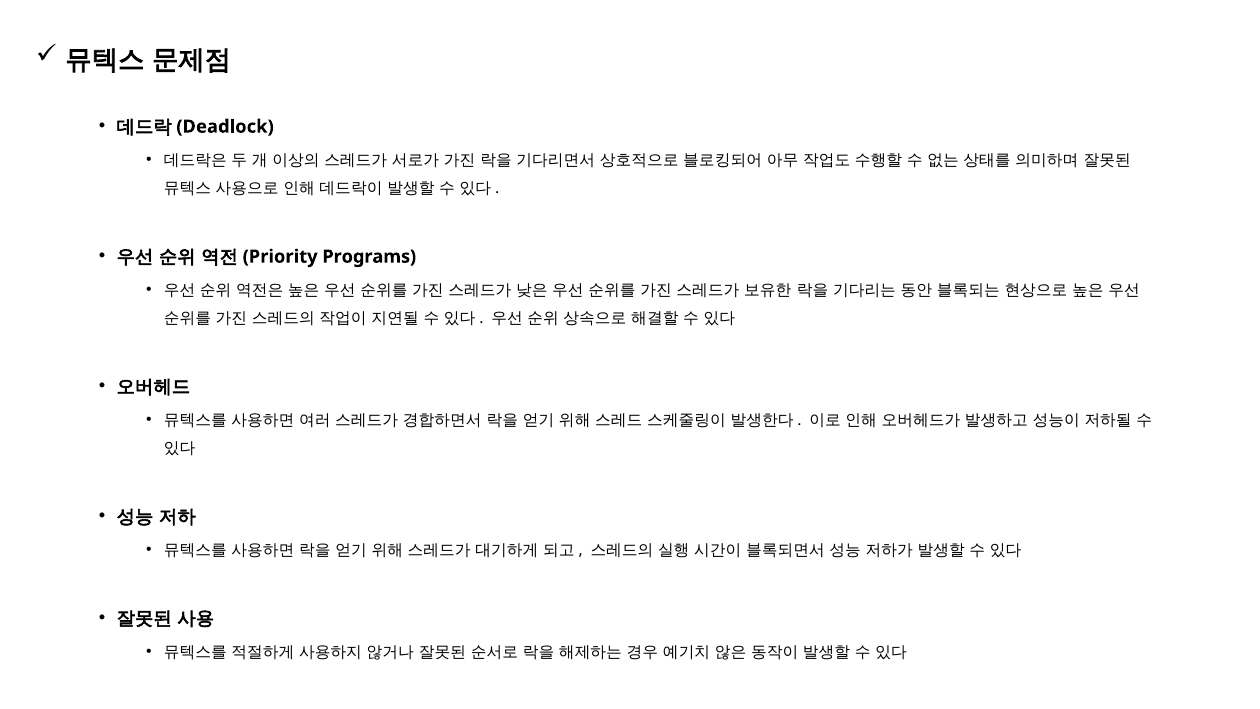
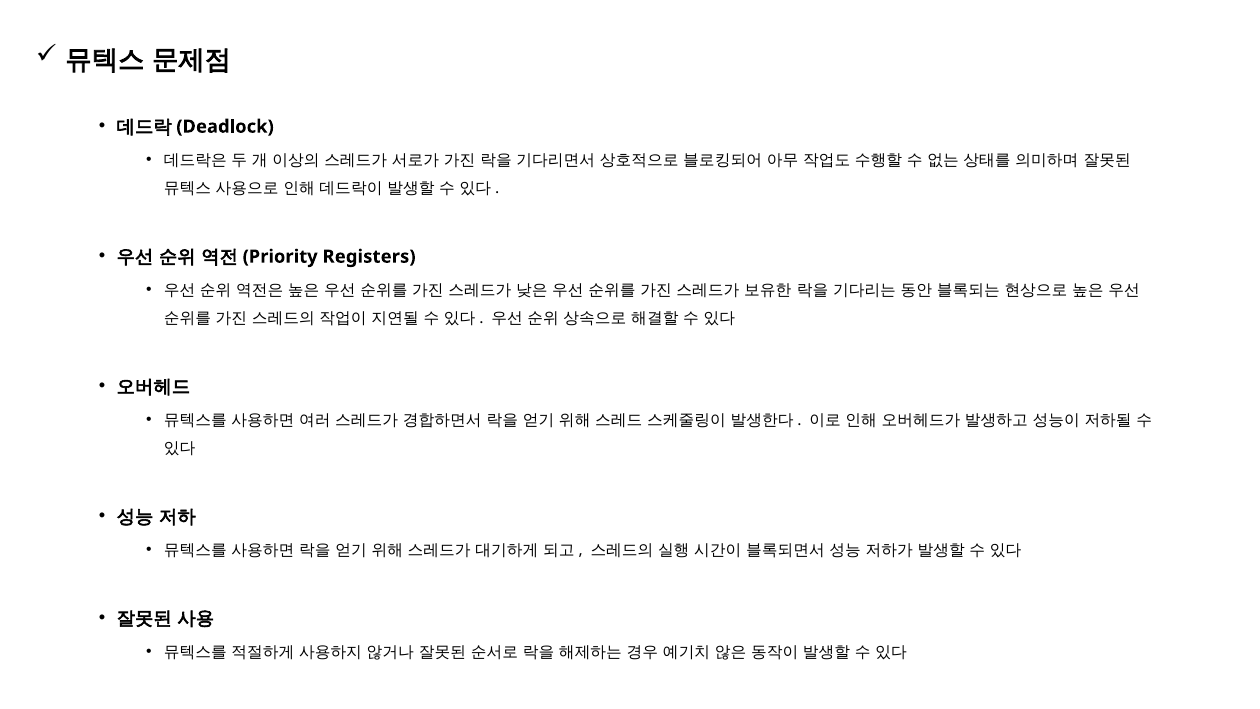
Programs: Programs -> Registers
